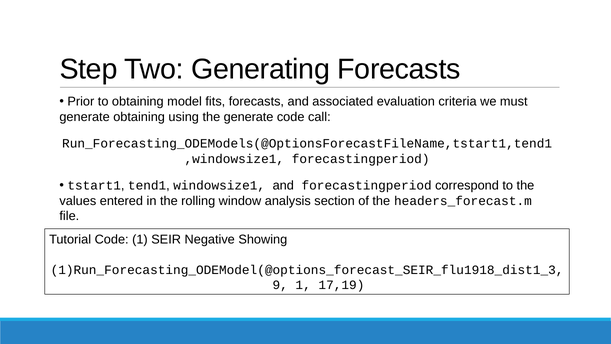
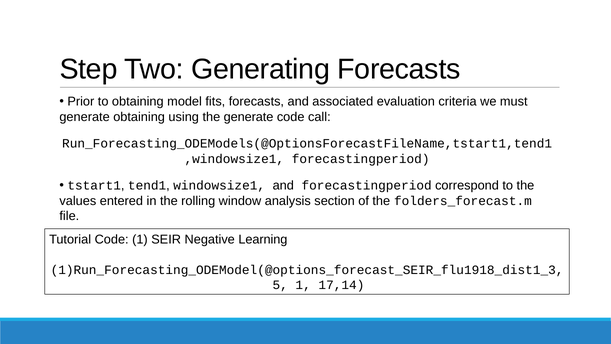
headers_forecast.m: headers_forecast.m -> folders_forecast.m
Showing: Showing -> Learning
9: 9 -> 5
17,19: 17,19 -> 17,14
